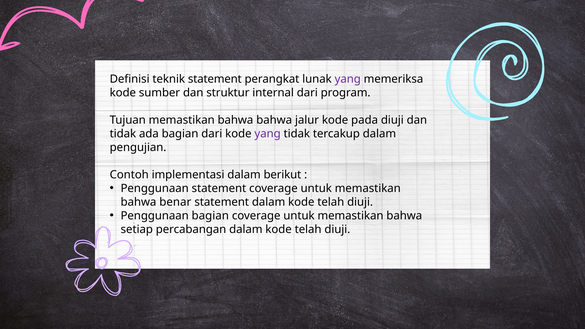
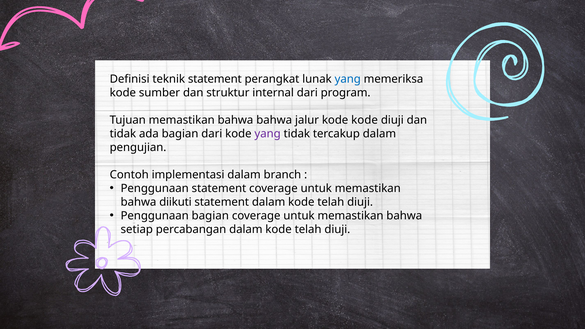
yang at (348, 79) colour: purple -> blue
kode pada: pada -> kode
berikut: berikut -> branch
benar: benar -> diikuti
